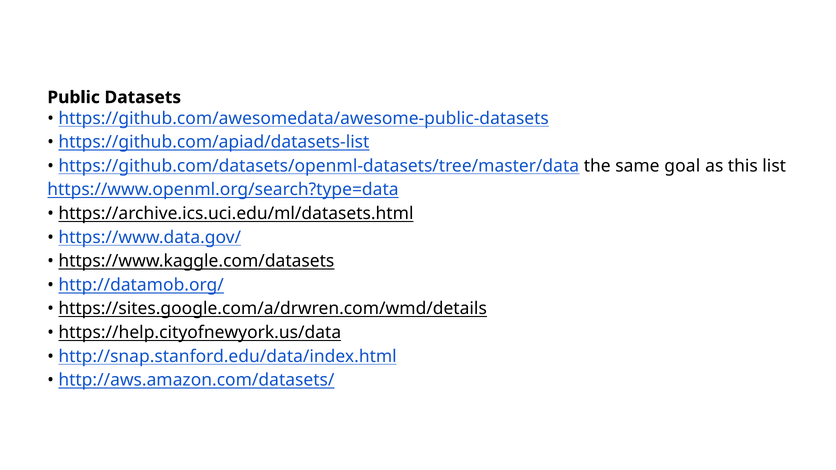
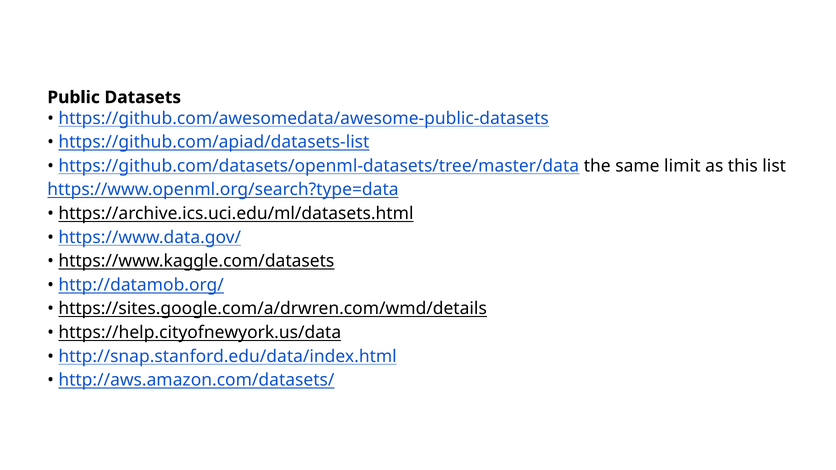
goal: goal -> limit
